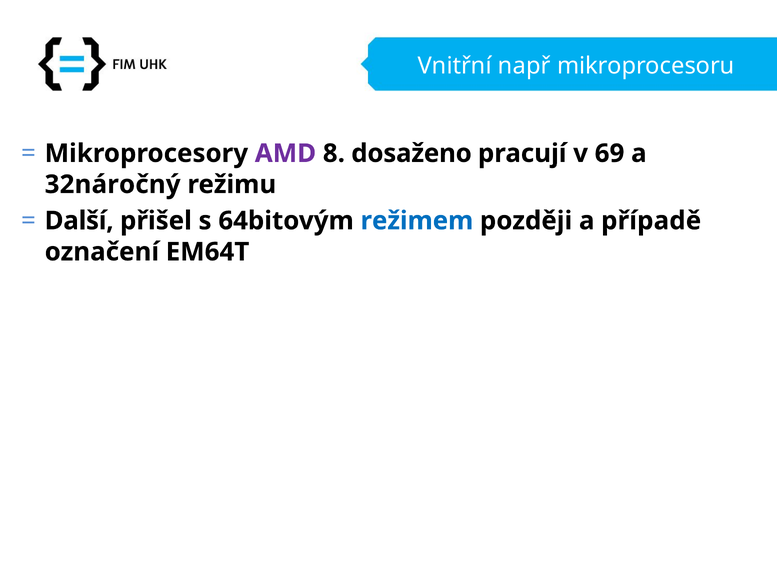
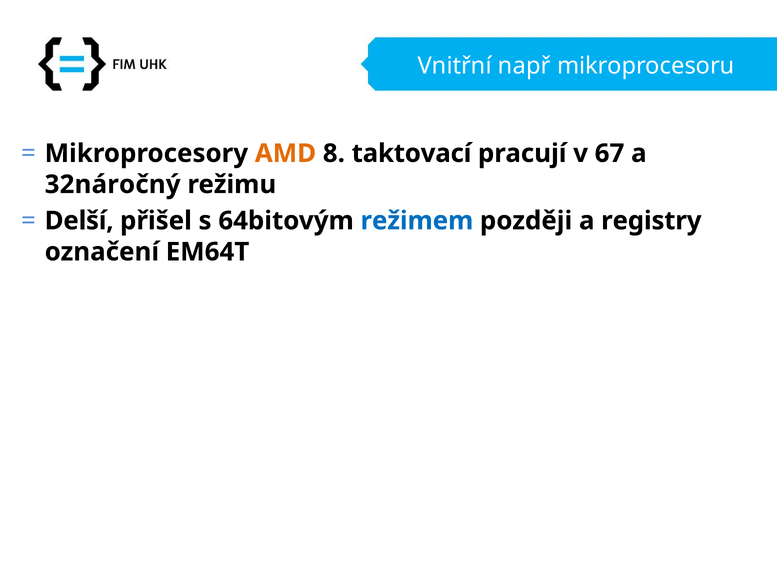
AMD colour: purple -> orange
dosaženo: dosaženo -> taktovací
69: 69 -> 67
Další: Další -> Delší
případě: případě -> registry
